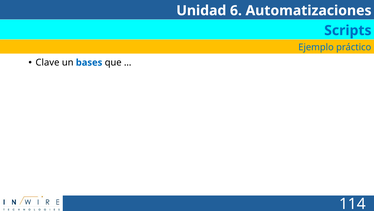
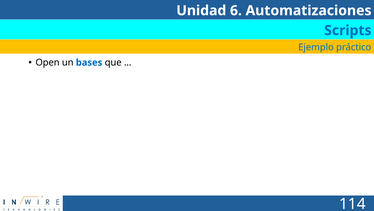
Clave: Clave -> Open
